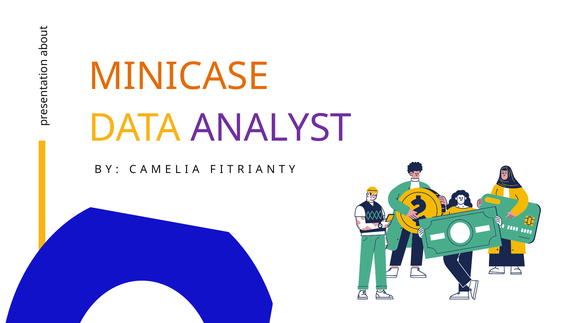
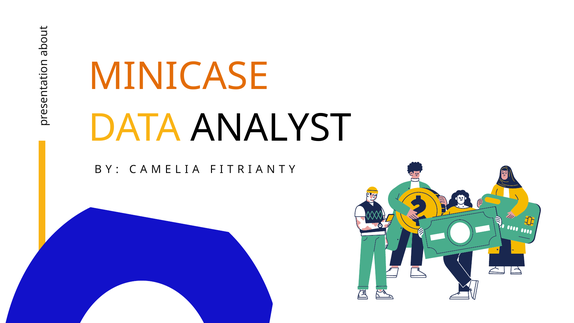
ANALYST colour: purple -> black
